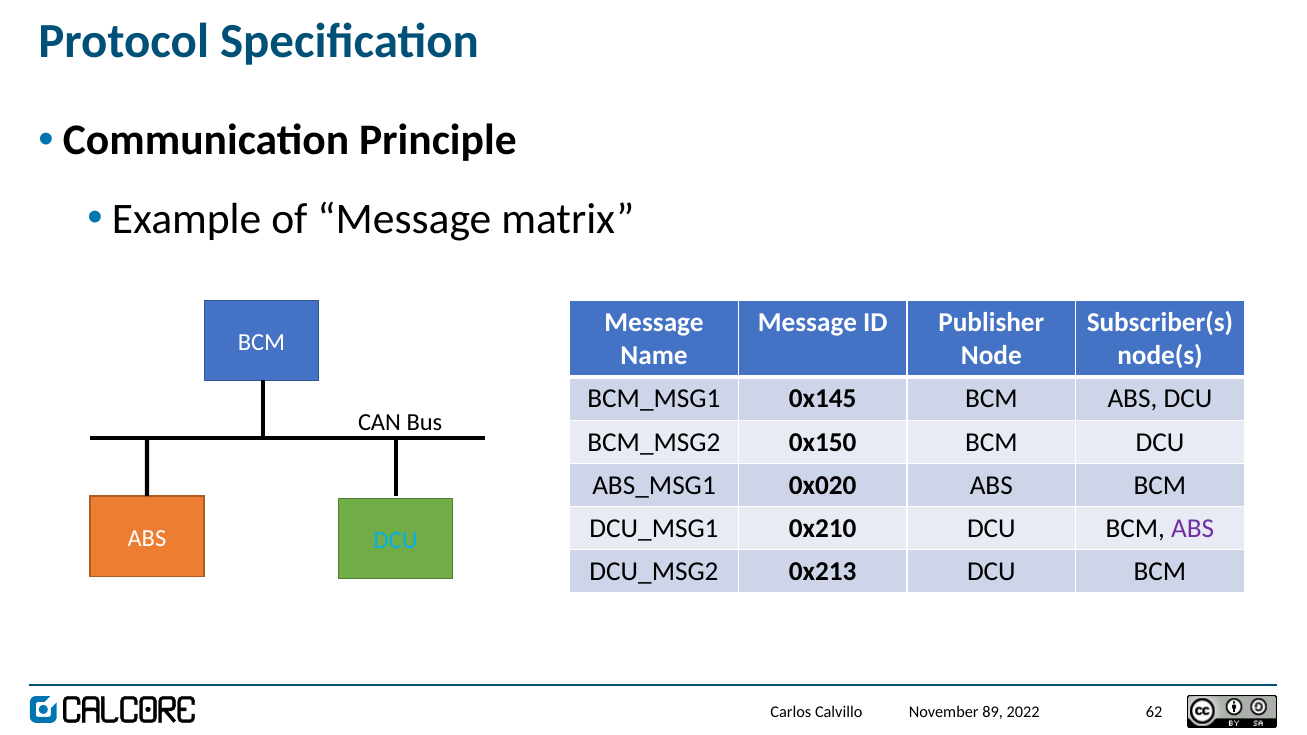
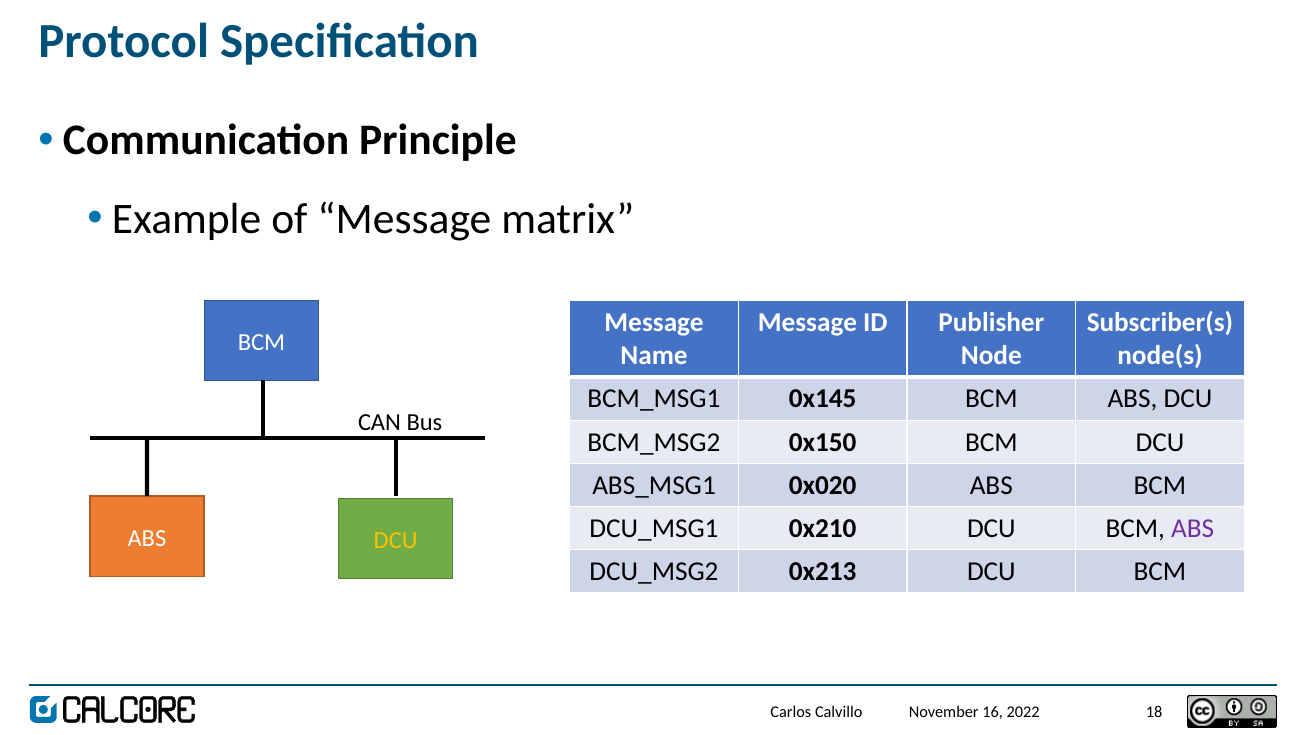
DCU at (396, 540) colour: light blue -> yellow
62: 62 -> 18
89: 89 -> 16
